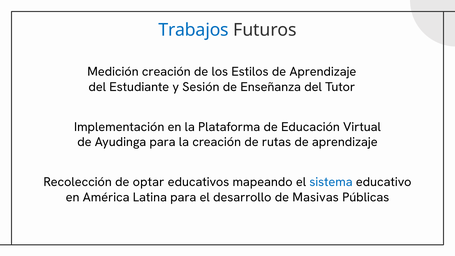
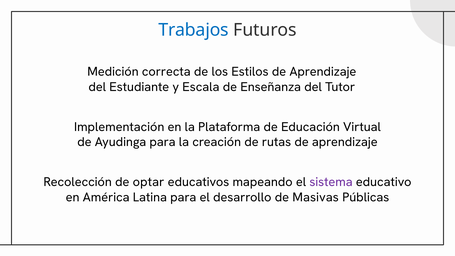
Medición creación: creación -> correcta
Sesión: Sesión -> Escala
sistema colour: blue -> purple
